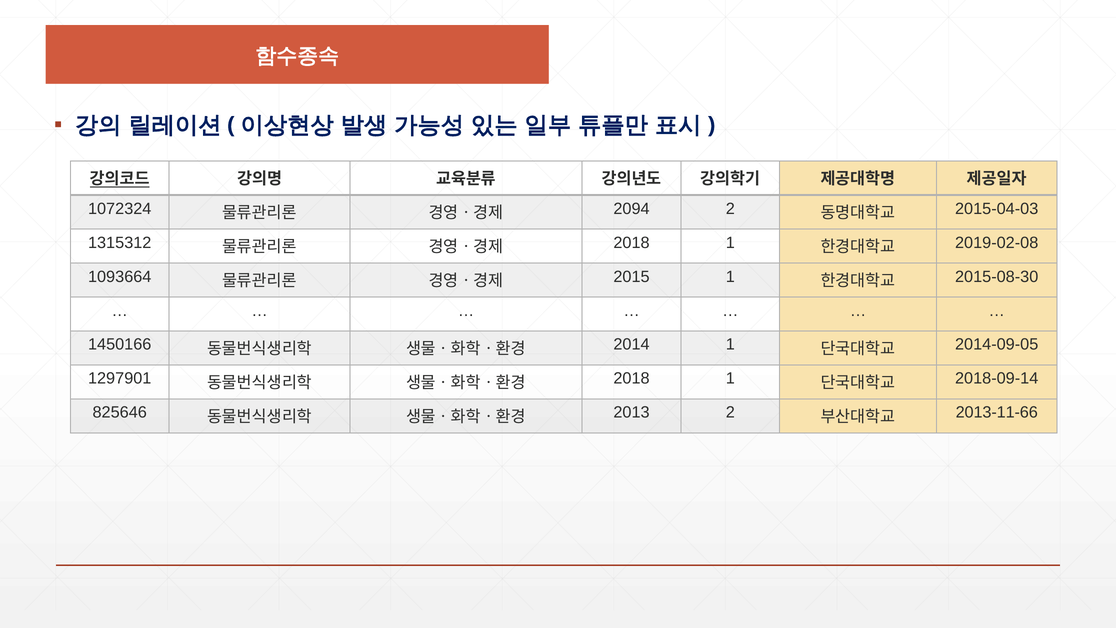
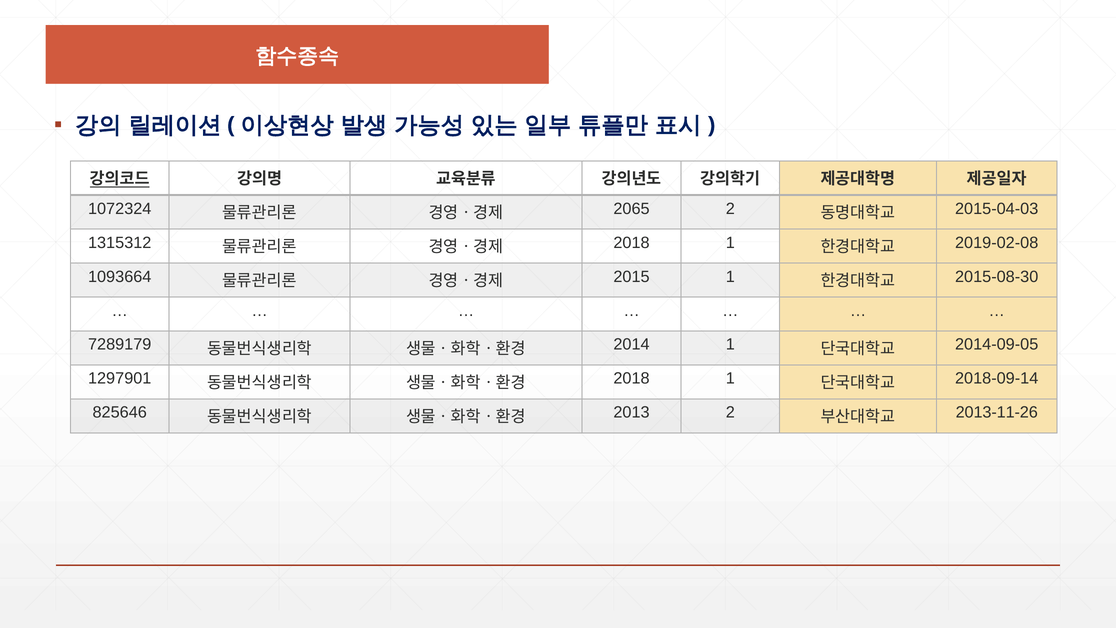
2094: 2094 -> 2065
1450166: 1450166 -> 7289179
2013-11-66: 2013-11-66 -> 2013-11-26
